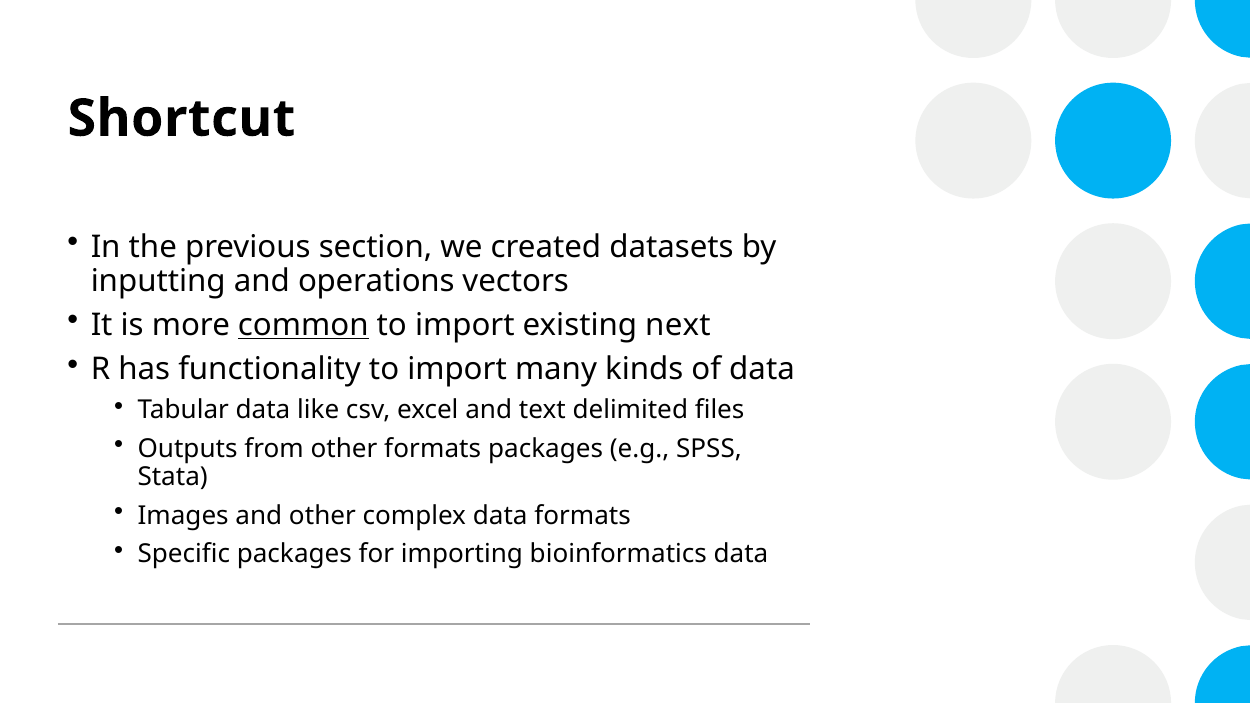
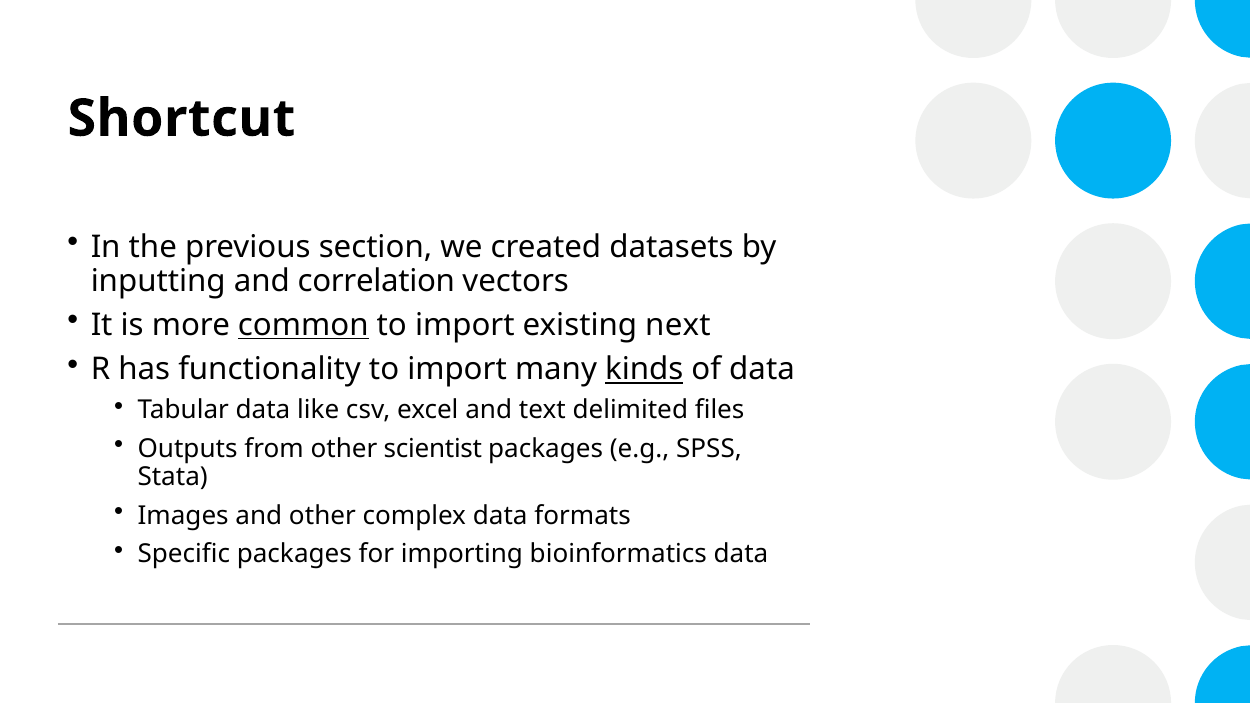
operations: operations -> correlation
kinds underline: none -> present
other formats: formats -> scientist
